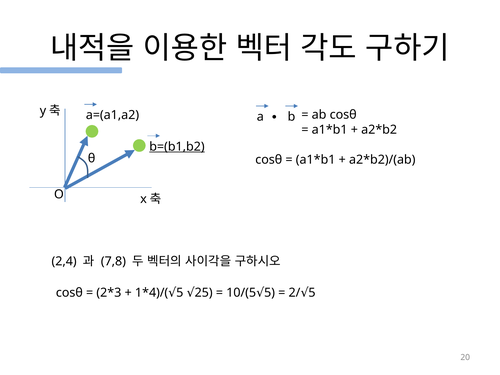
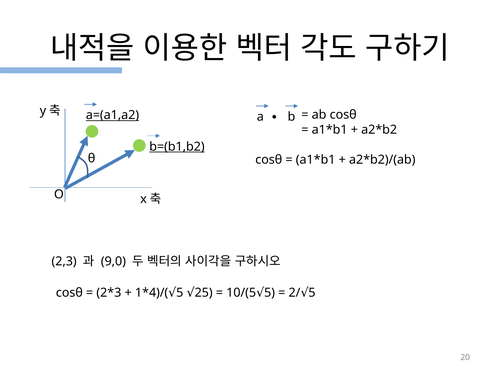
a=(a1,a2 underline: none -> present
2,4: 2,4 -> 2,3
7,8: 7,8 -> 9,0
